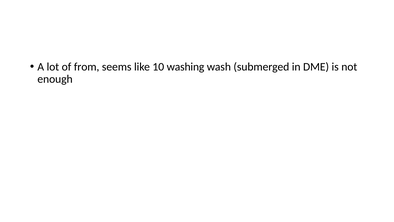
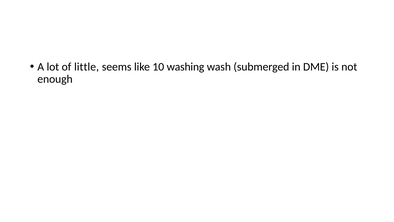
from: from -> little
